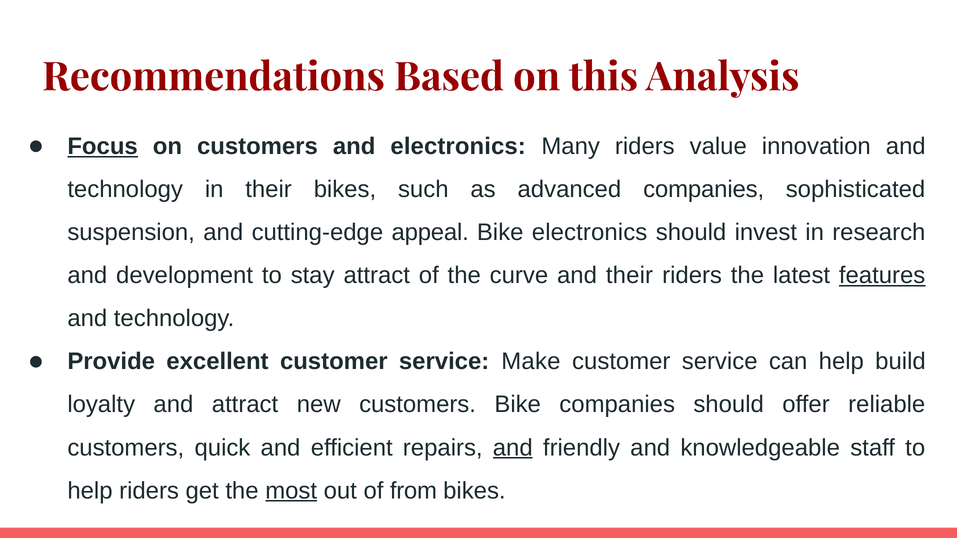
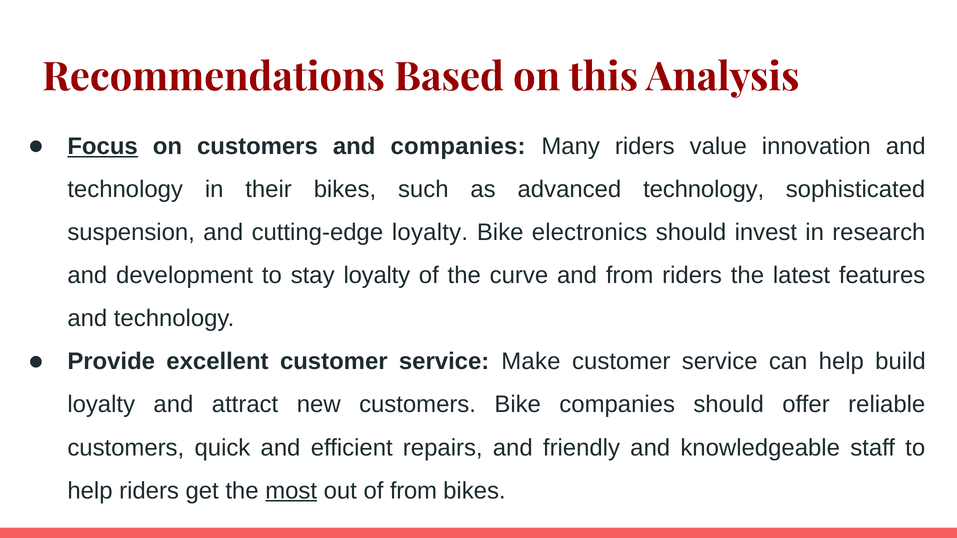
and electronics: electronics -> companies
advanced companies: companies -> technology
cutting-edge appeal: appeal -> loyalty
stay attract: attract -> loyalty
and their: their -> from
features underline: present -> none
and at (513, 448) underline: present -> none
